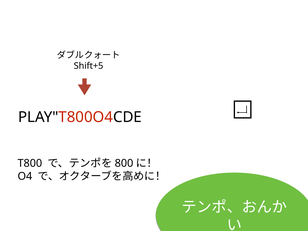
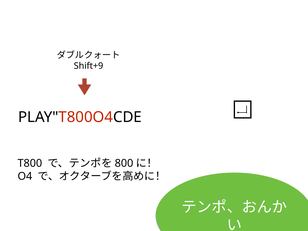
Shift+5: Shift+5 -> Shift+9
